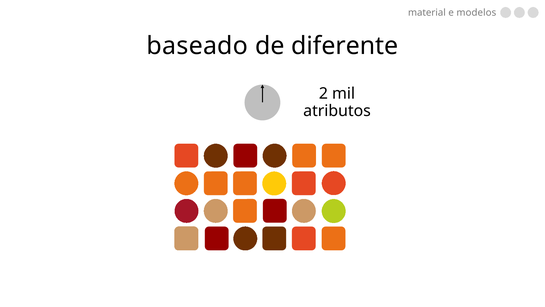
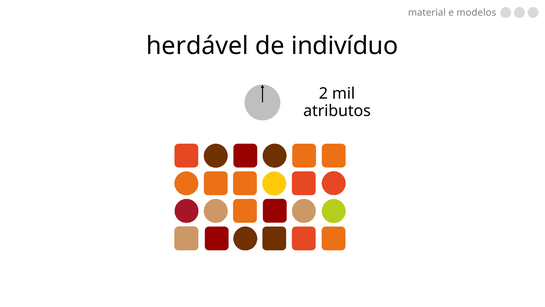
baseado: baseado -> herdável
diferente: diferente -> indivíduo
